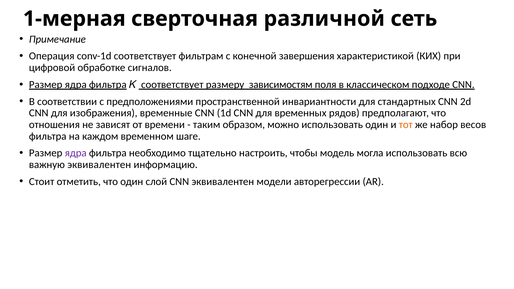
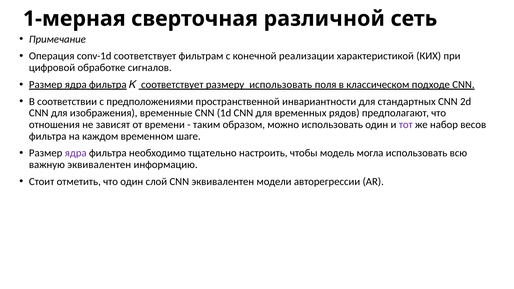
завершения: завершения -> реализации
размеру зависимостям: зависимостям -> использовать
тот colour: orange -> purple
